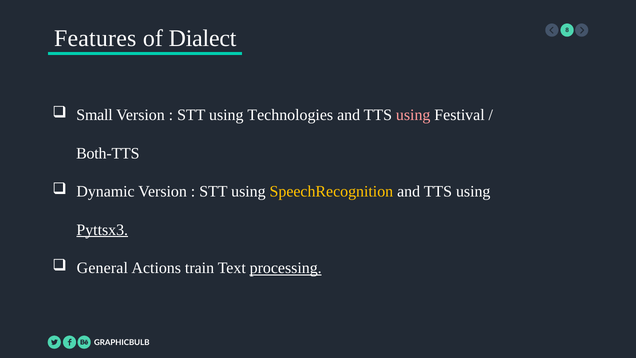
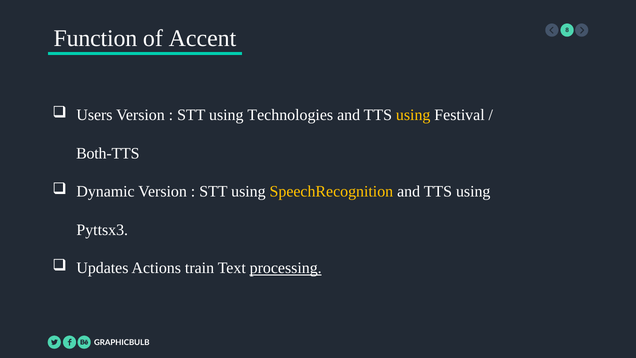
Features: Features -> Function
Dialect: Dialect -> Accent
Small: Small -> Users
using at (413, 115) colour: pink -> yellow
Pyttsx3 underline: present -> none
General: General -> Updates
